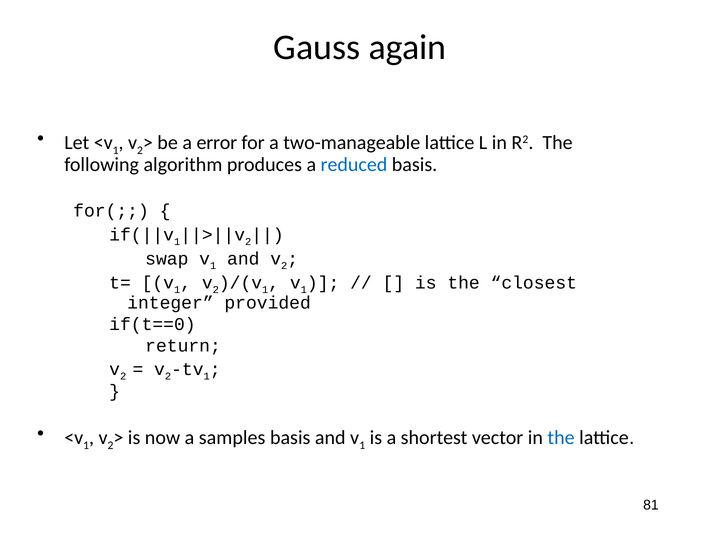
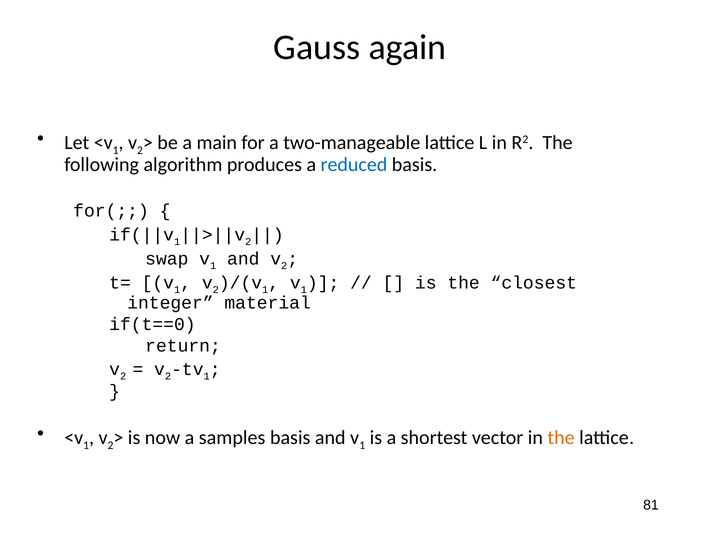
error: error -> main
provided: provided -> material
the at (561, 438) colour: blue -> orange
